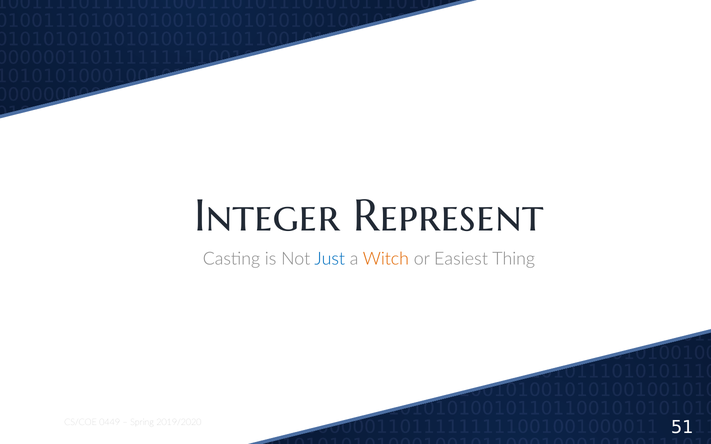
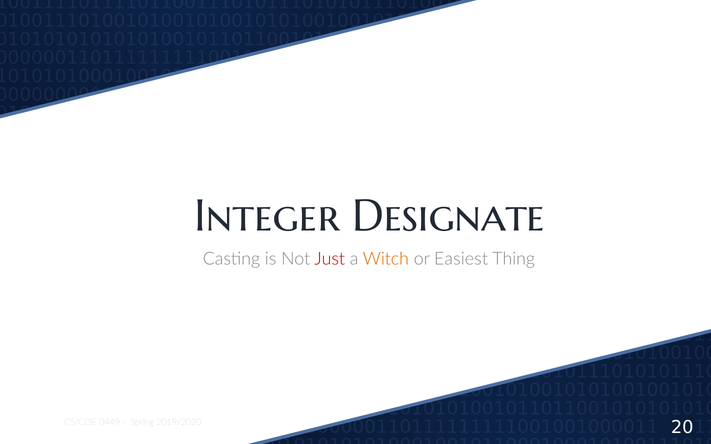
Represent: Represent -> Designate
Just colour: blue -> red
51: 51 -> 20
